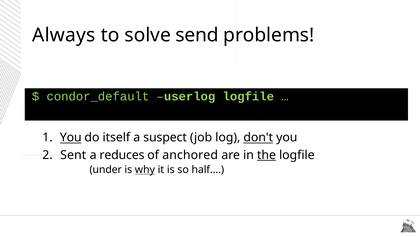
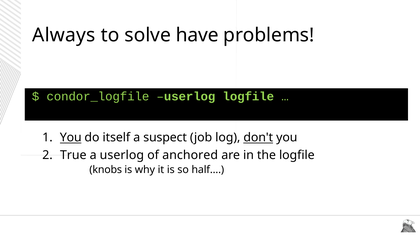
send: send -> have
condor_default: condor_default -> condor_logfile
Sent: Sent -> True
a reduces: reduces -> userlog
the underline: present -> none
under: under -> knobs
why underline: present -> none
